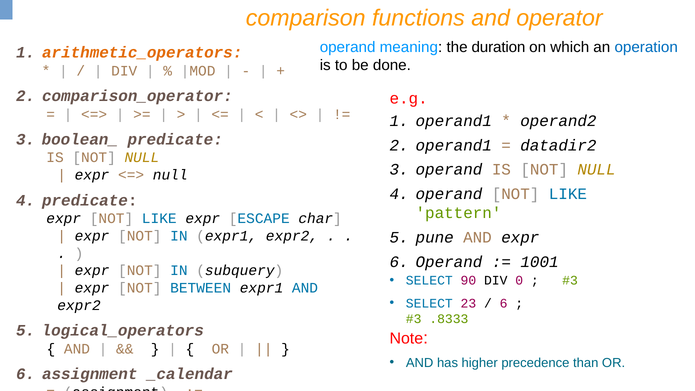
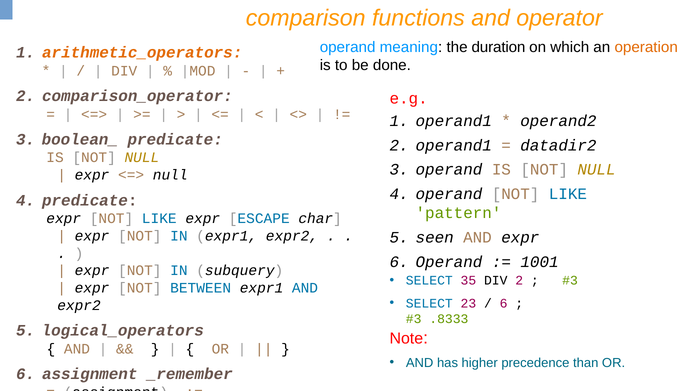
operation colour: blue -> orange
pune: pune -> seen
90: 90 -> 35
DIV 0: 0 -> 2
_calendar: _calendar -> _remember
